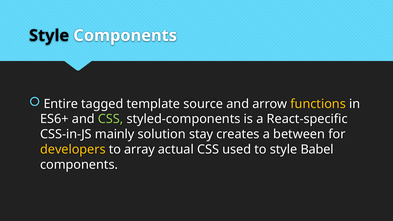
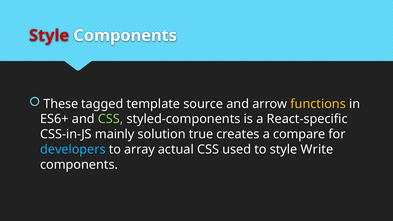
Style at (49, 36) colour: black -> red
Entire: Entire -> These
stay: stay -> true
between: between -> compare
developers colour: yellow -> light blue
Babel: Babel -> Write
